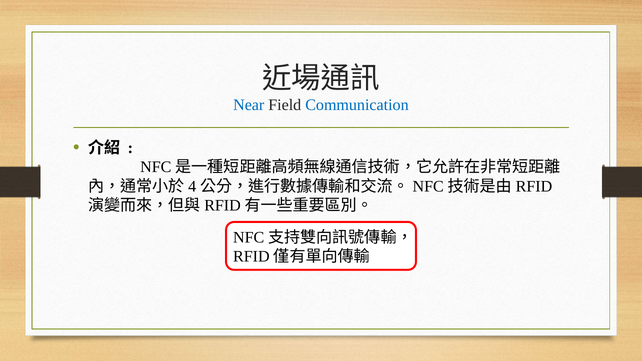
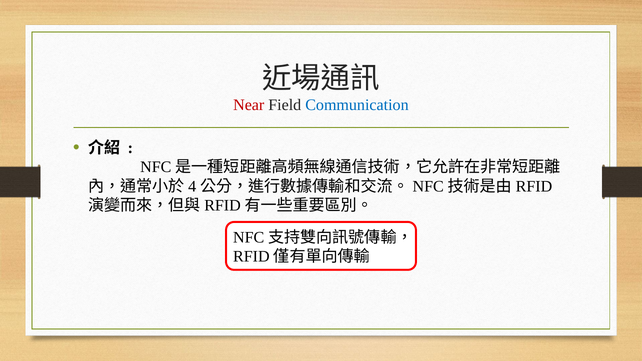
Near colour: blue -> red
